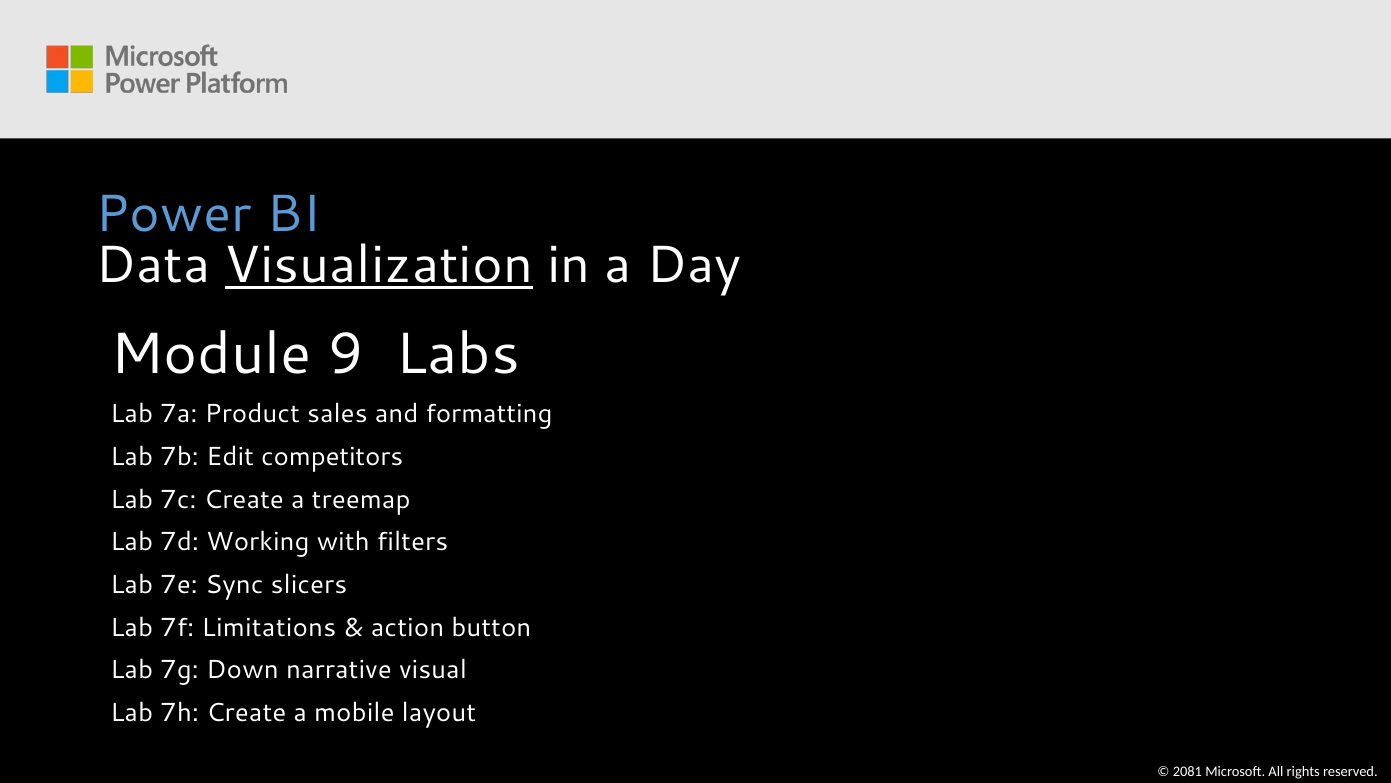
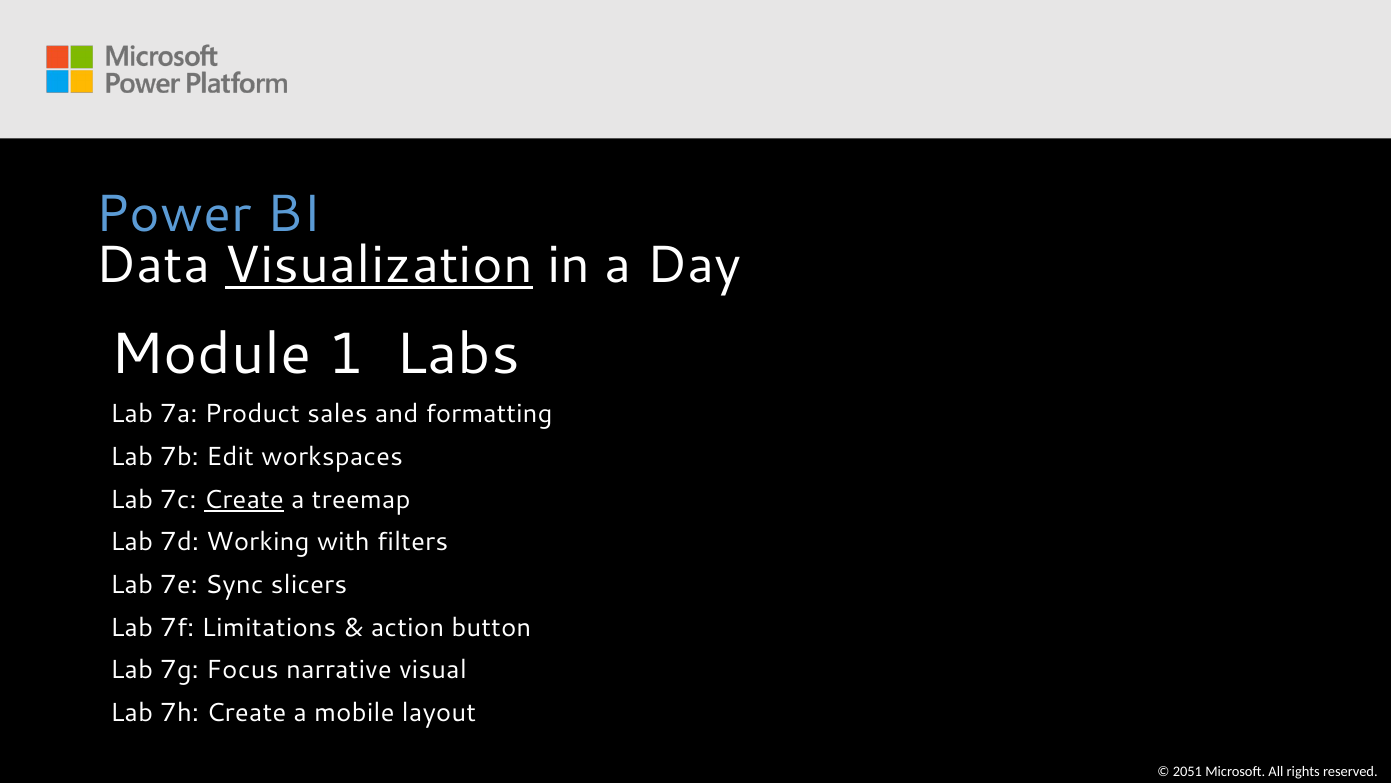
9: 9 -> 1
competitors: competitors -> workspaces
Create at (244, 499) underline: none -> present
Down: Down -> Focus
2081: 2081 -> 2051
